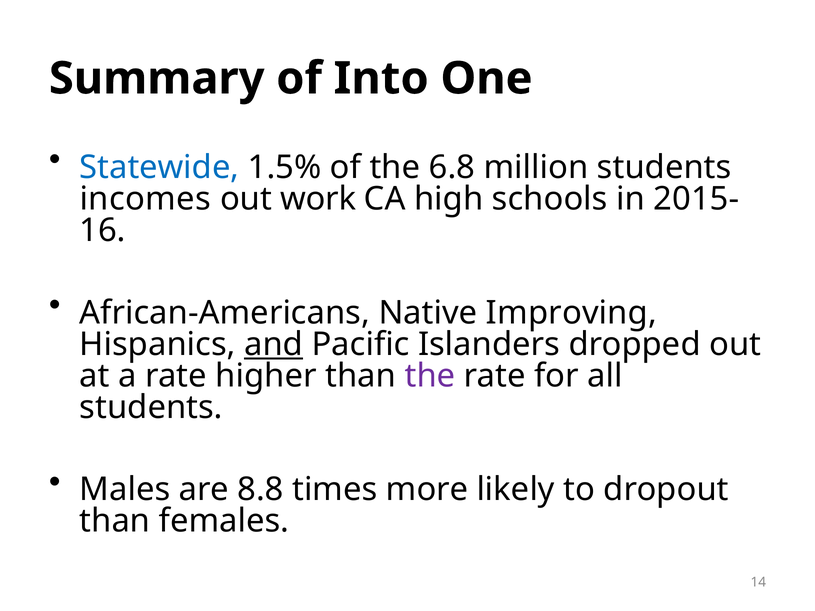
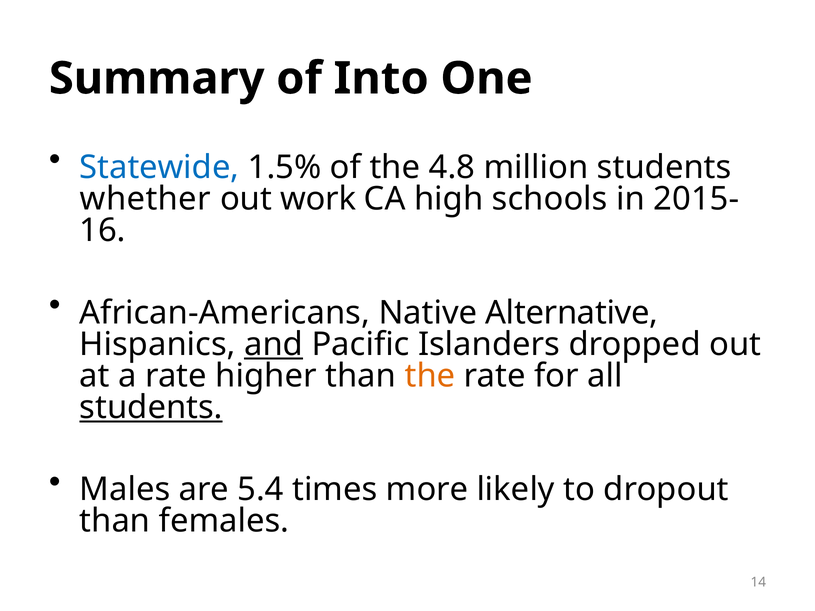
6.8: 6.8 -> 4.8
incomes: incomes -> whether
Improving: Improving -> Alternative
the at (430, 376) colour: purple -> orange
students at (151, 407) underline: none -> present
8.8: 8.8 -> 5.4
